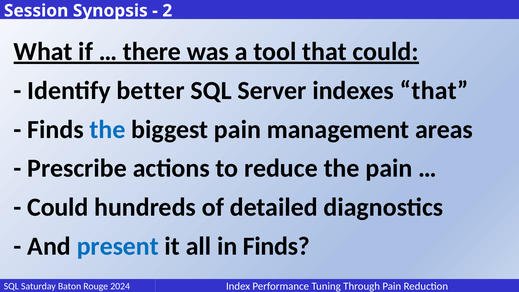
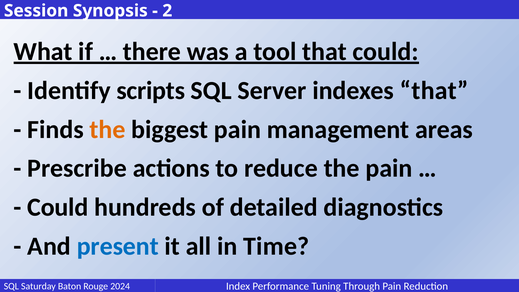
better: better -> scripts
the at (107, 129) colour: blue -> orange
in Finds: Finds -> Time
